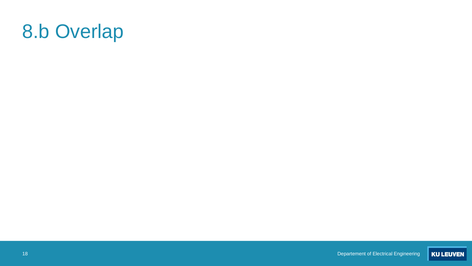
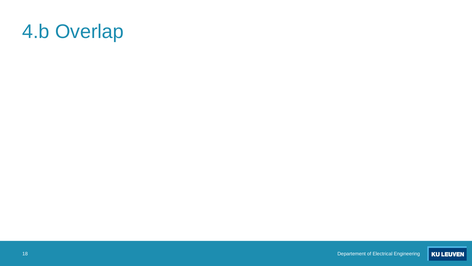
8.b: 8.b -> 4.b
